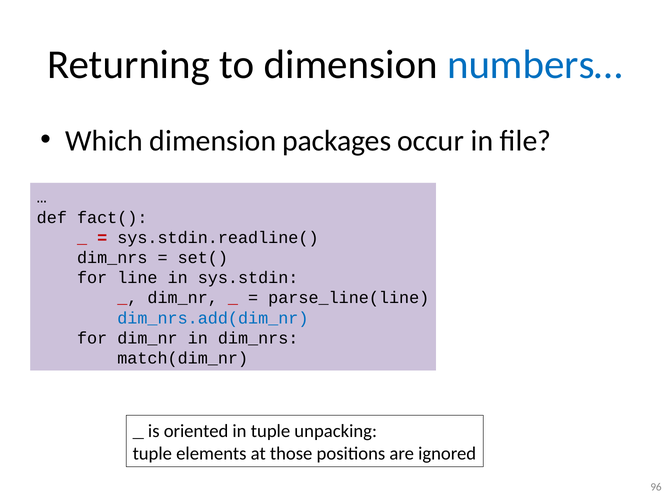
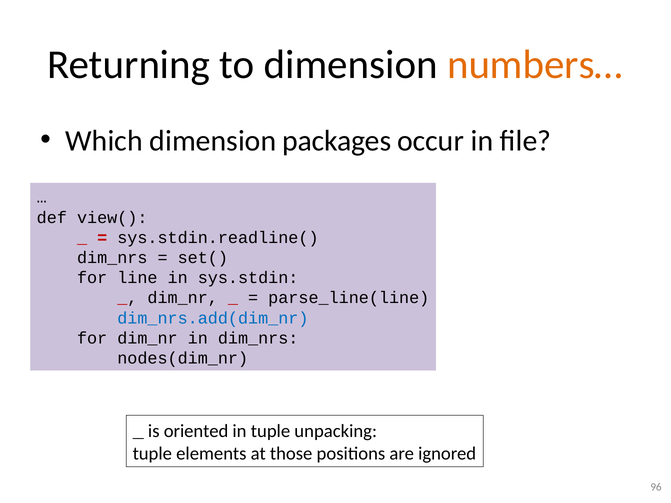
numbers… colour: blue -> orange
fact(: fact( -> view(
match(dim_nr: match(dim_nr -> nodes(dim_nr
